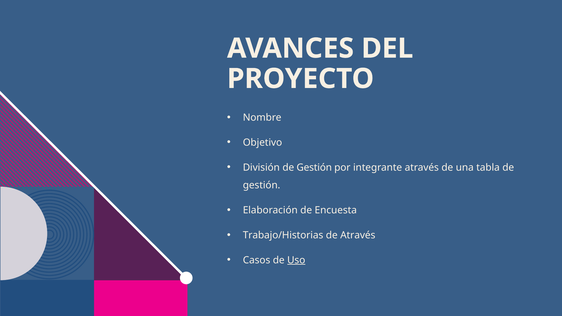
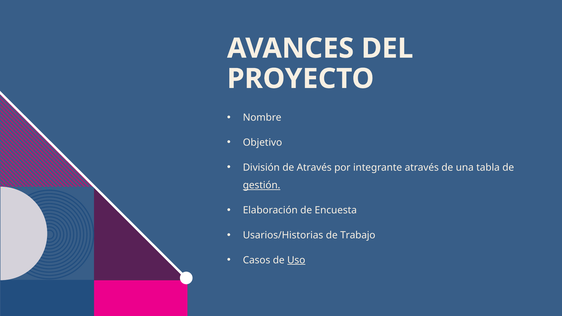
División de Gestión: Gestión -> Através
gestión at (262, 185) underline: none -> present
Trabajo/Historias: Trabajo/Historias -> Usarios/Historias
de Através: Através -> Trabajo
